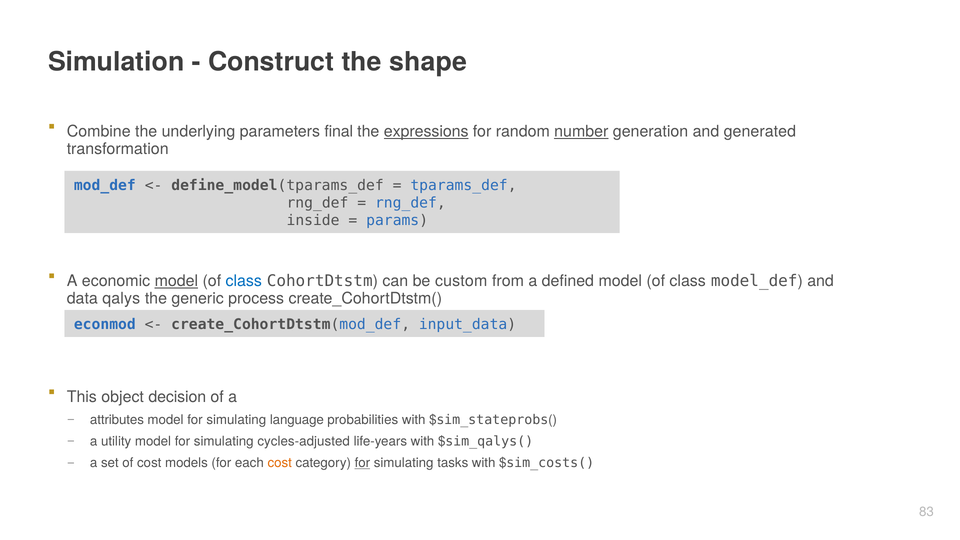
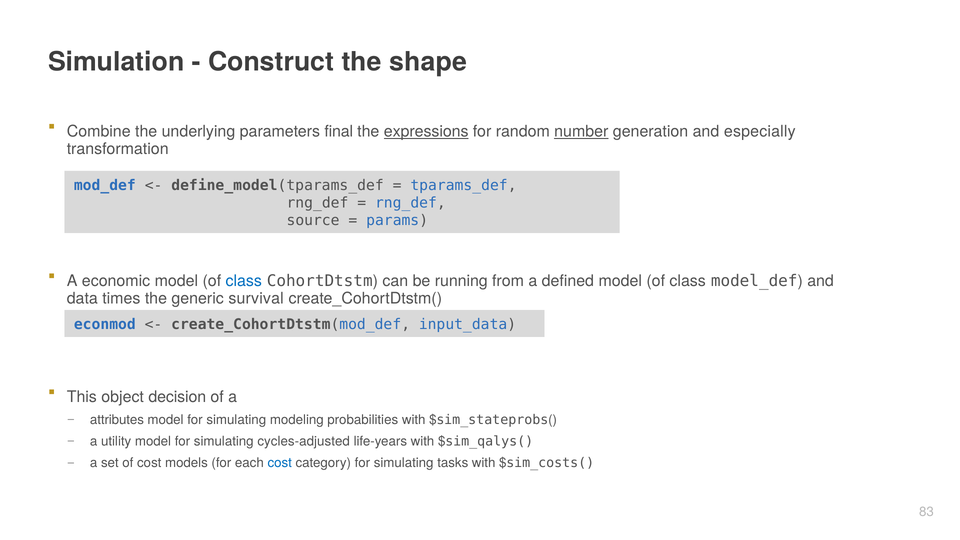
generated: generated -> especially
inside: inside -> source
model at (176, 281) underline: present -> none
custom: custom -> running
qalys: qalys -> times
process: process -> survival
language: language -> modeling
cost at (280, 463) colour: orange -> blue
for at (362, 463) underline: present -> none
